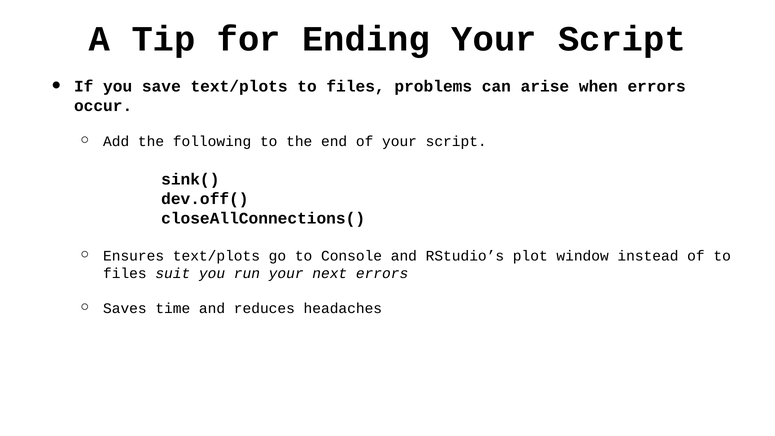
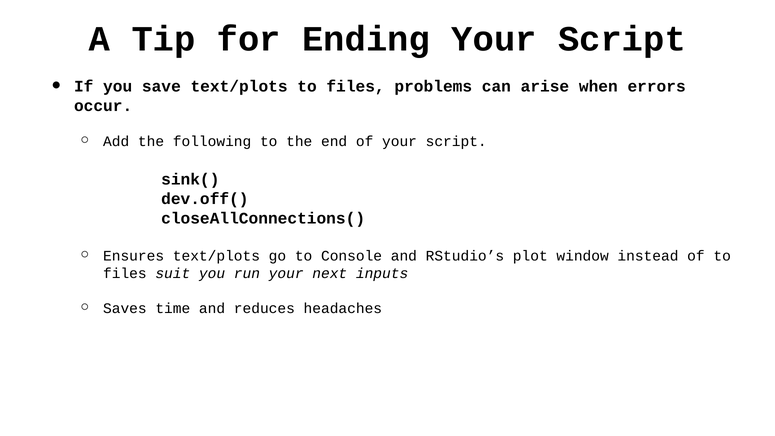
next errors: errors -> inputs
